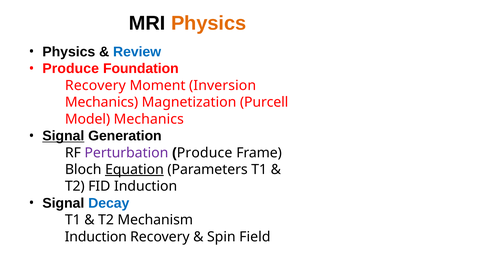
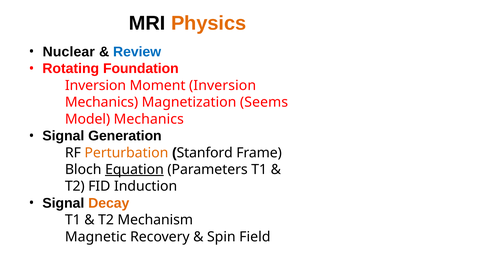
Physics at (69, 52): Physics -> Nuclear
Produce at (71, 69): Produce -> Rotating
Recovery at (95, 86): Recovery -> Inversion
Purcell: Purcell -> Seems
Signal at (63, 136) underline: present -> none
Perturbation colour: purple -> orange
Produce at (205, 153): Produce -> Stanford
Decay colour: blue -> orange
Induction at (96, 237): Induction -> Magnetic
